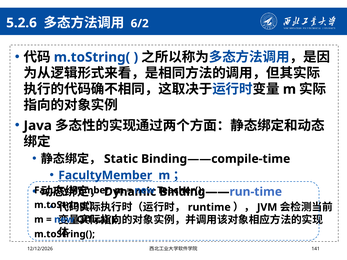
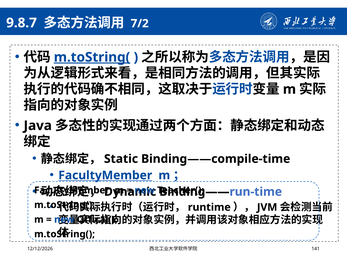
5.2.6: 5.2.6 -> 9.8.7
6/2: 6/2 -> 7/2
m.toString( at (92, 57) underline: none -> present
